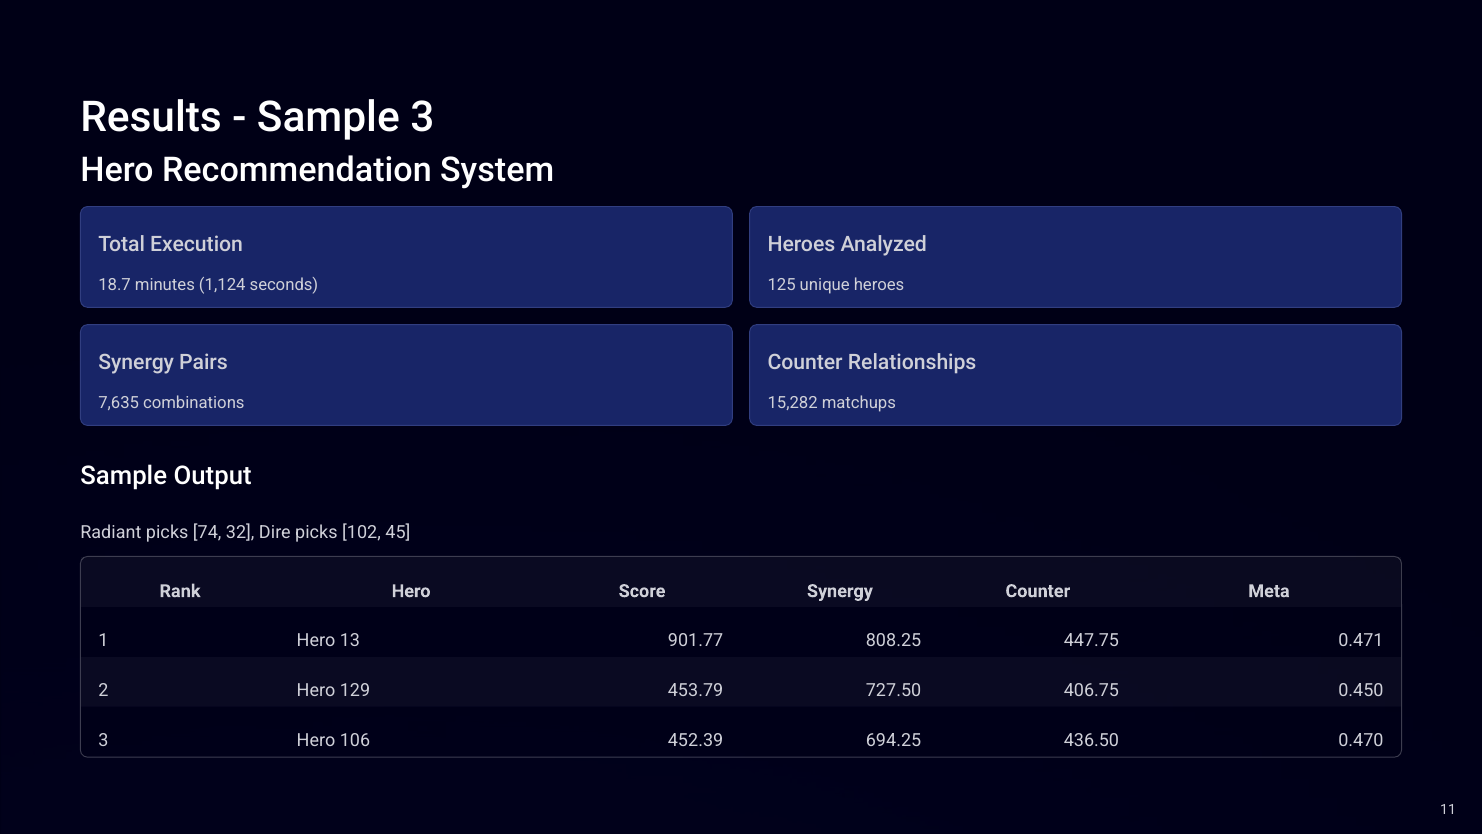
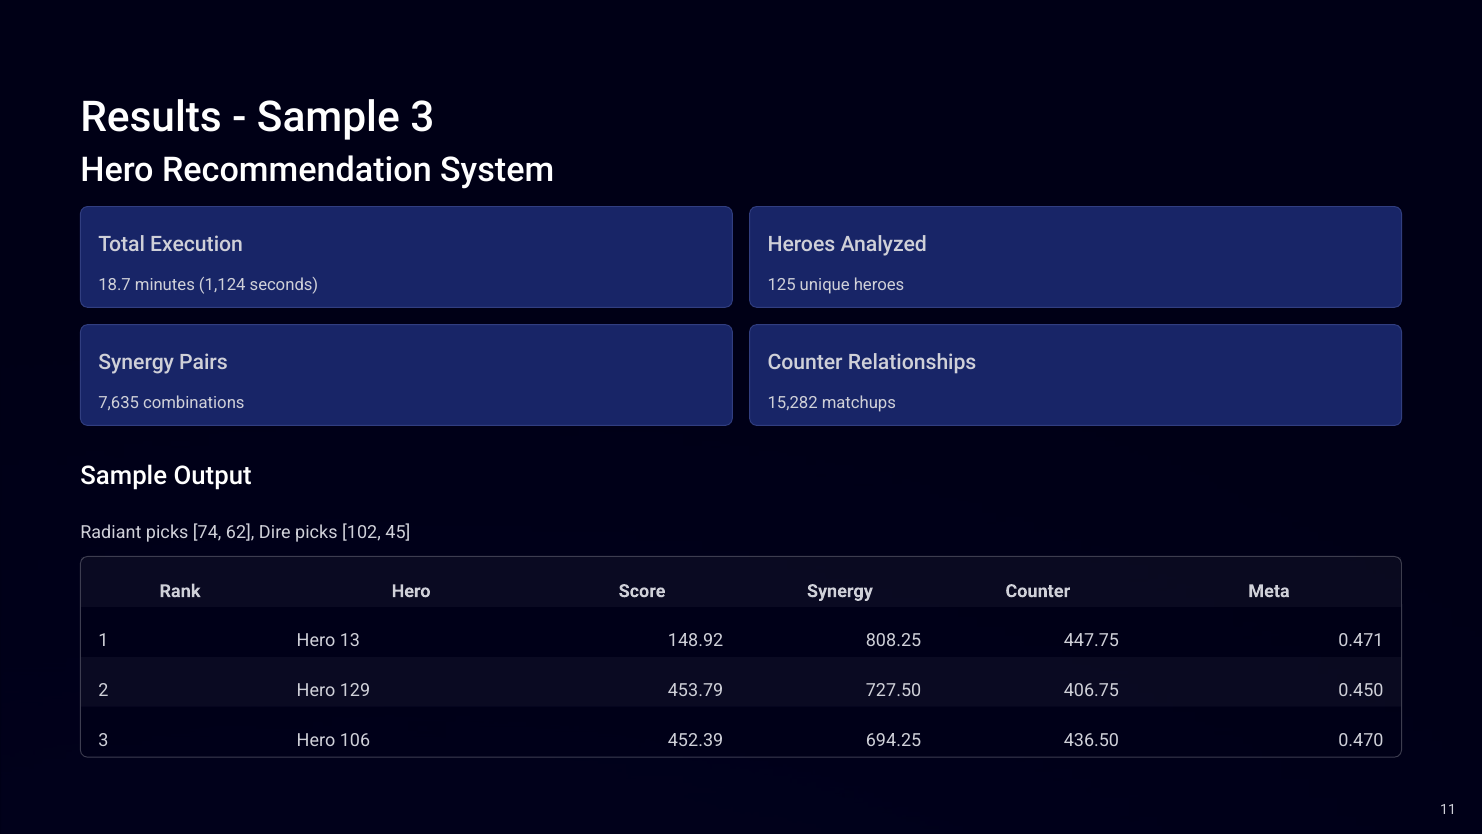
32: 32 -> 62
901.77: 901.77 -> 148.92
